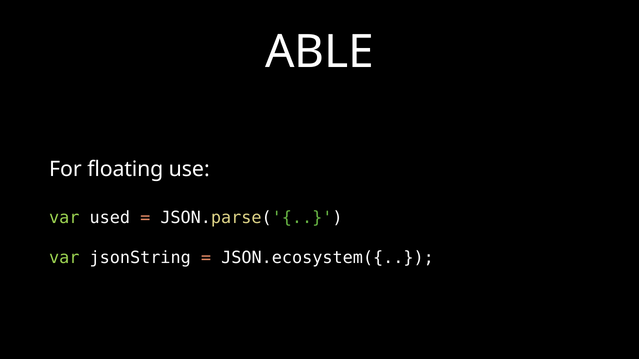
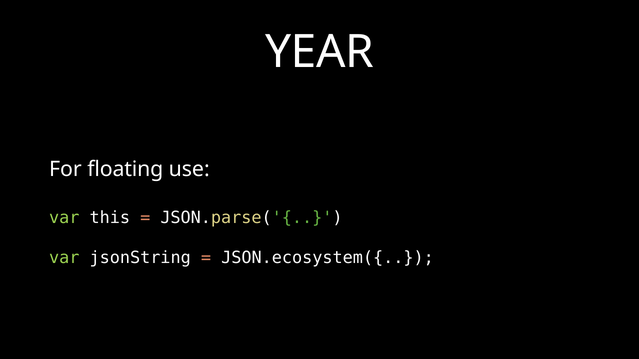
ABLE: ABLE -> YEAR
used: used -> this
